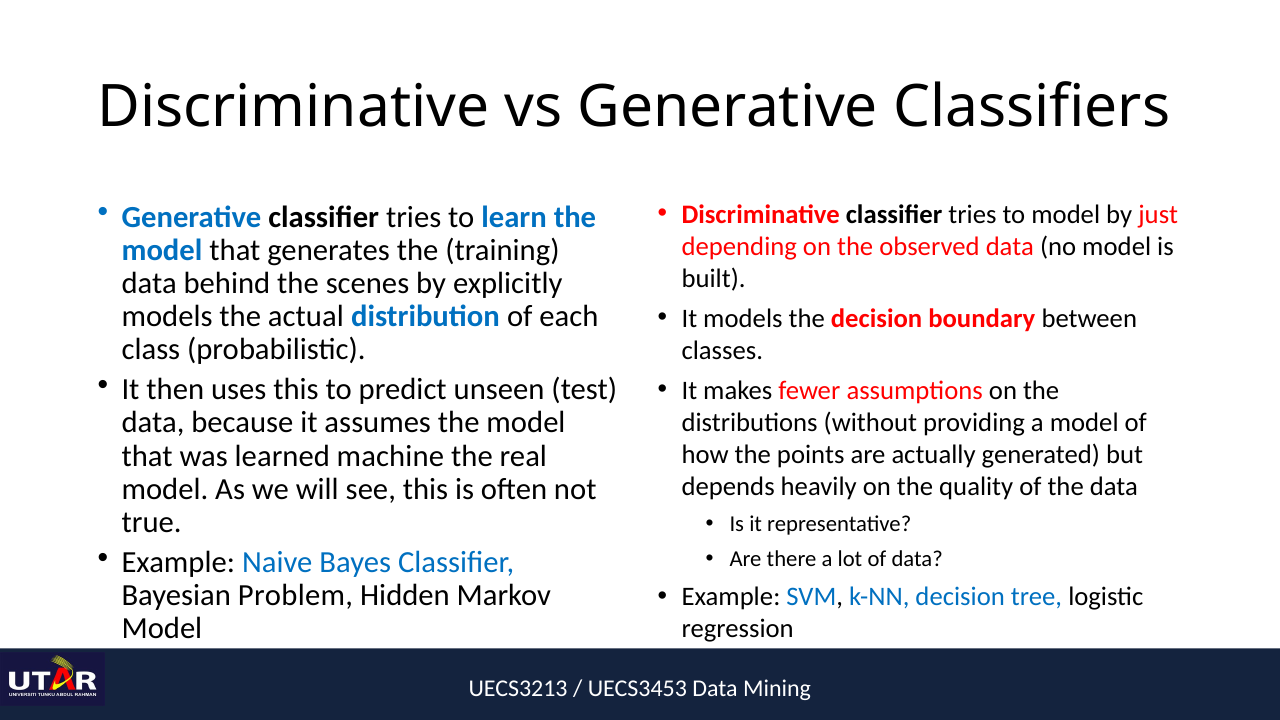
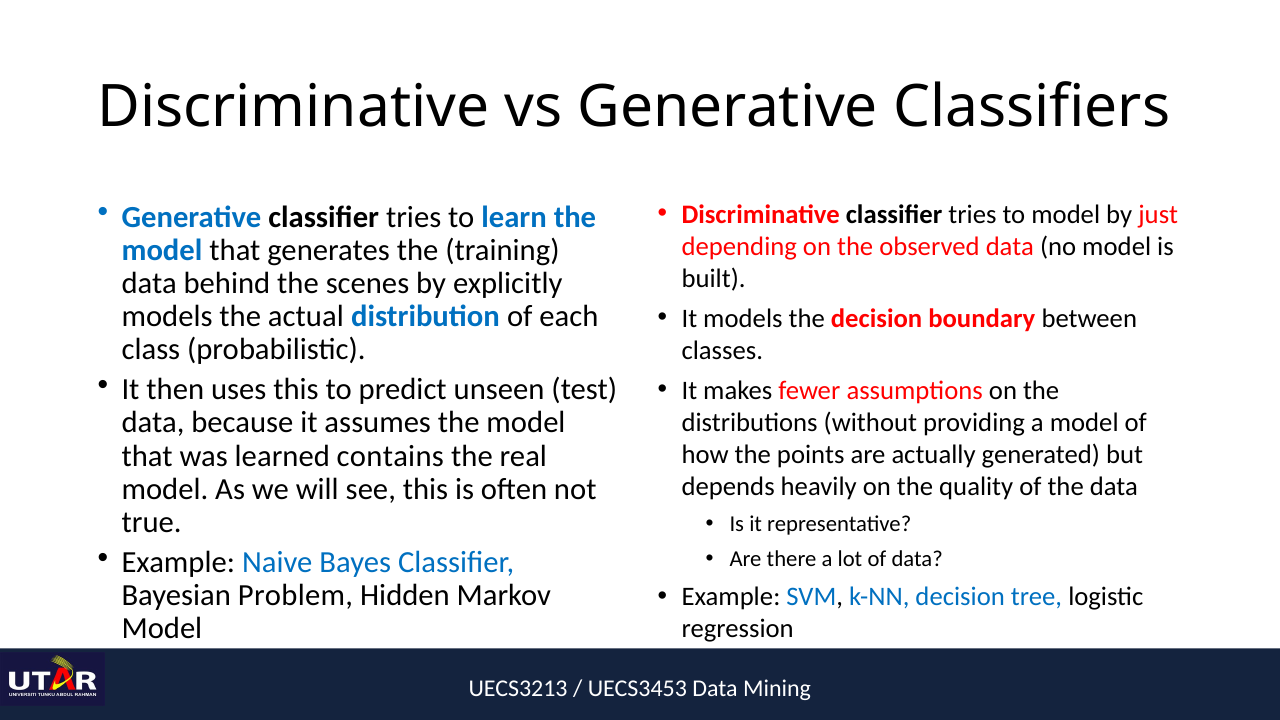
machine: machine -> contains
